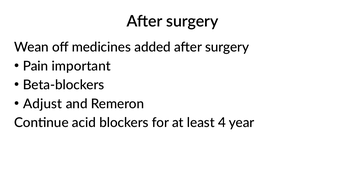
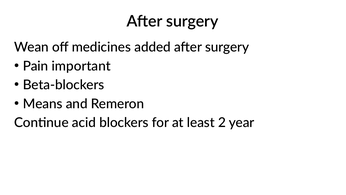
Adjust: Adjust -> Means
4: 4 -> 2
